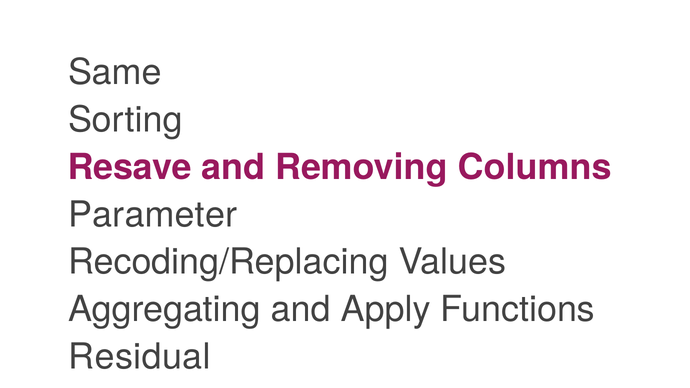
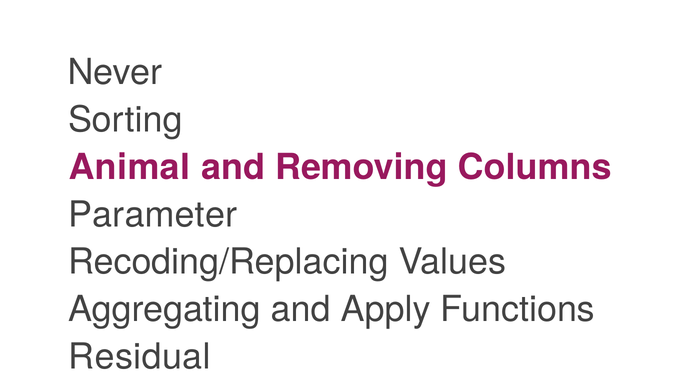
Same: Same -> Never
Resave: Resave -> Animal
